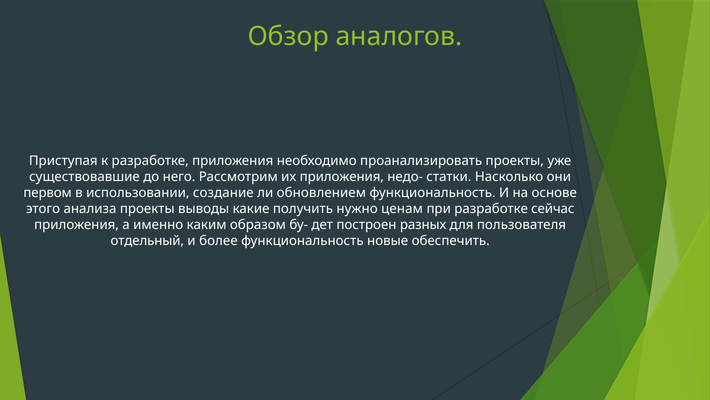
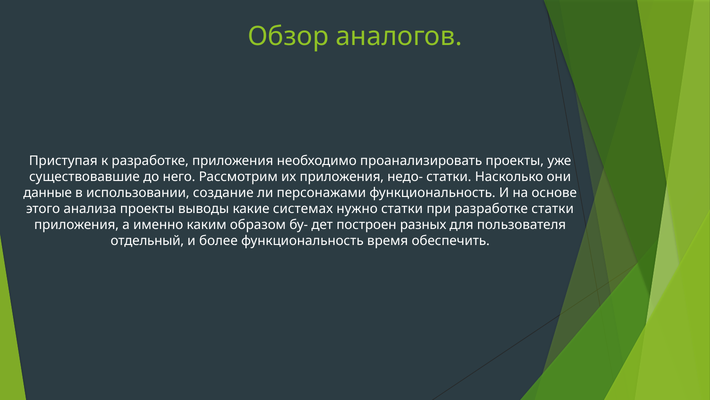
первом: первом -> данные
обновлением: обновлением -> персонажами
получить: получить -> системах
нужно ценам: ценам -> статки
разработке сейчас: сейчас -> статки
новые: новые -> время
